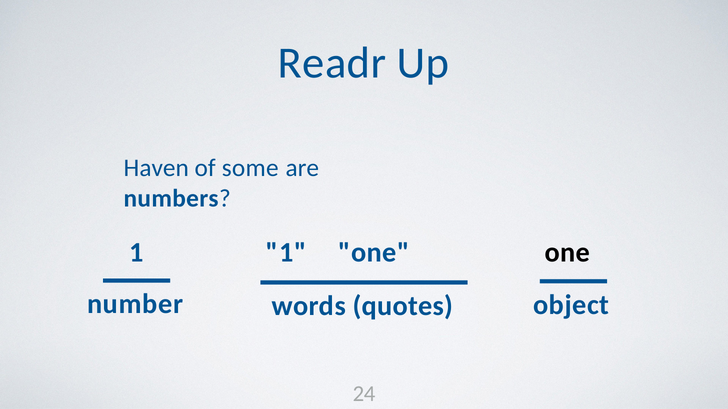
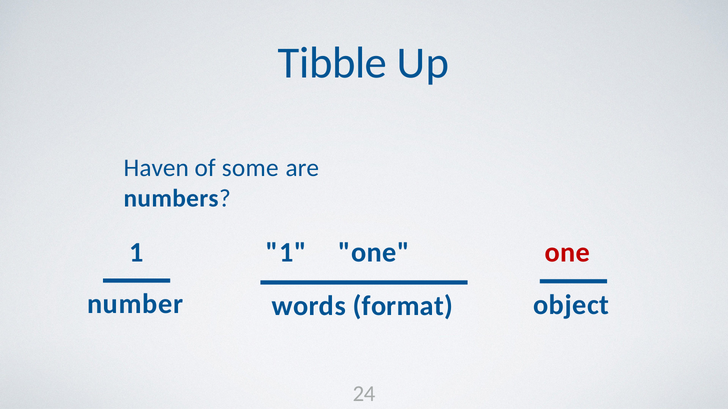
Readr: Readr -> Tibble
one at (567, 253) colour: black -> red
quotes: quotes -> format
